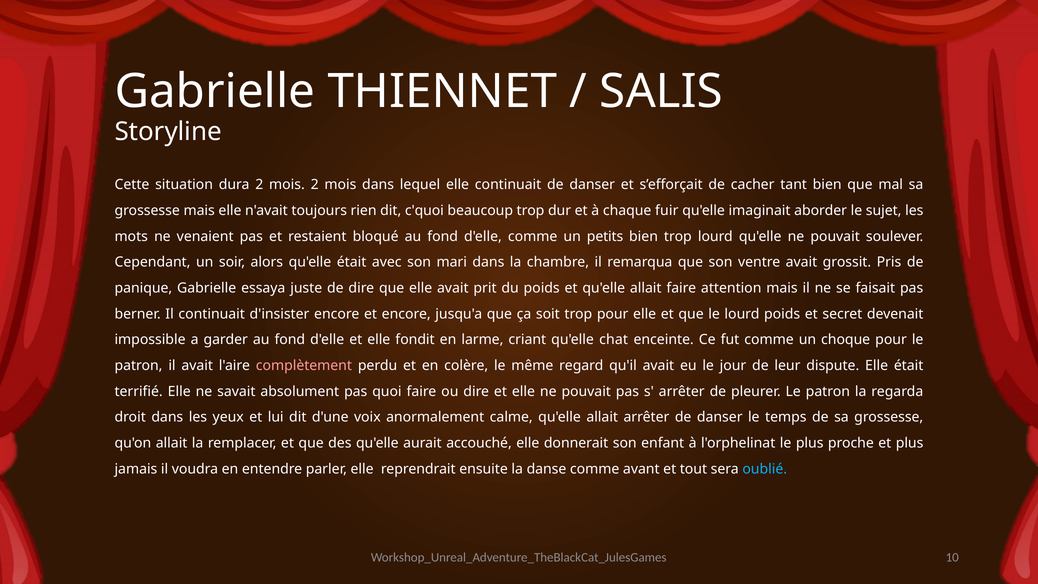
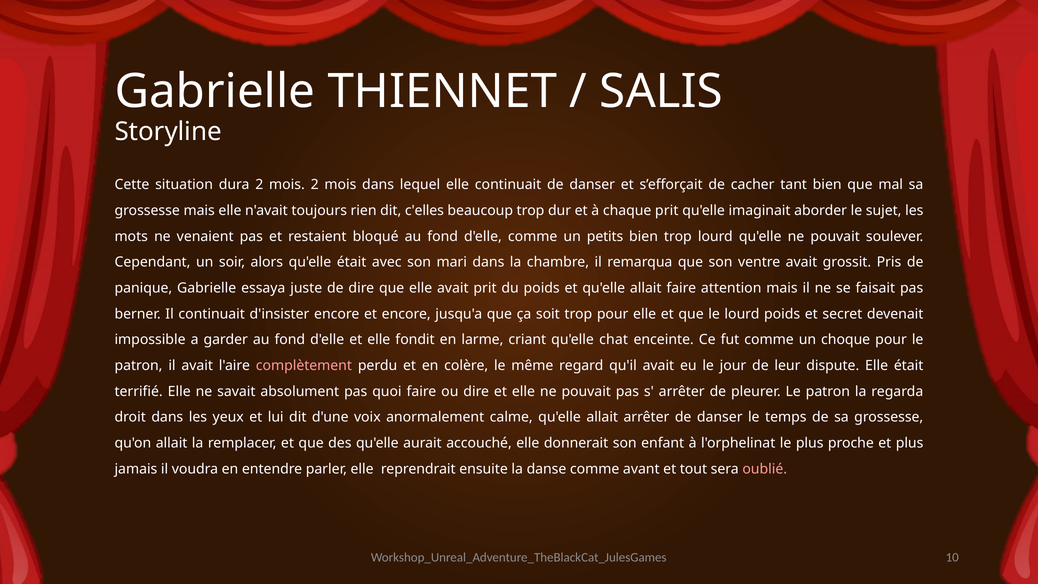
c'quoi: c'quoi -> c'elles
chaque fuir: fuir -> prit
oublié colour: light blue -> pink
